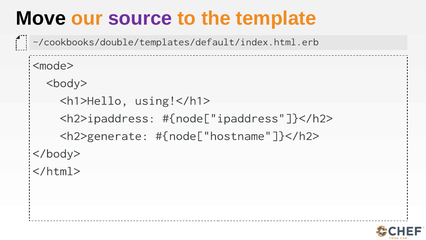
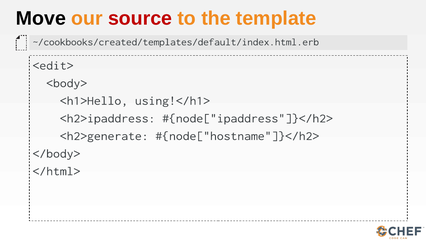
source colour: purple -> red
~/cookbooks/double/templates/default/index.html.erb: ~/cookbooks/double/templates/default/index.html.erb -> ~/cookbooks/created/templates/default/index.html.erb
<mode>: <mode> -> <edit>
